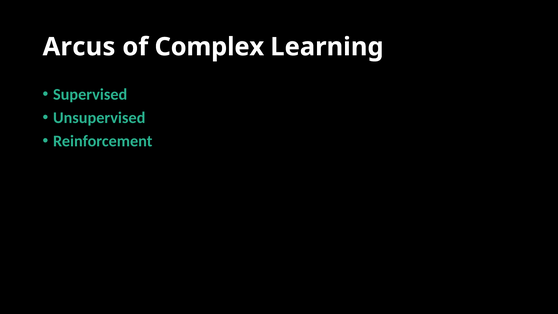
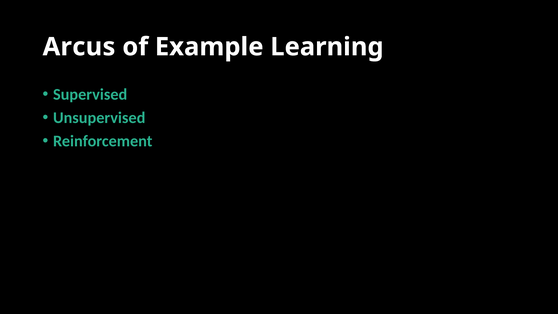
Complex: Complex -> Example
